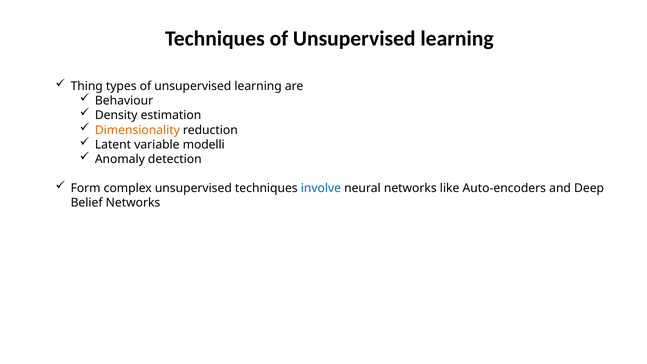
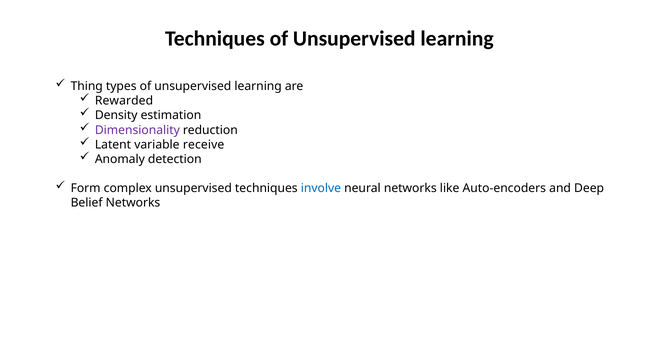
Behaviour: Behaviour -> Rewarded
Dimensionality colour: orange -> purple
modelli: modelli -> receive
